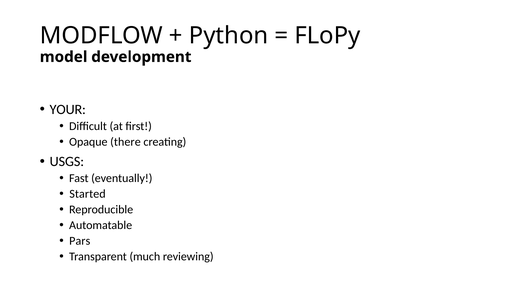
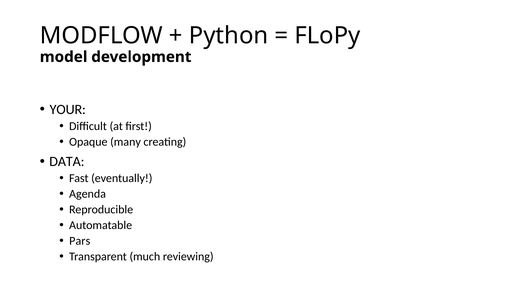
there: there -> many
USGS: USGS -> DATA
Started: Started -> Agenda
